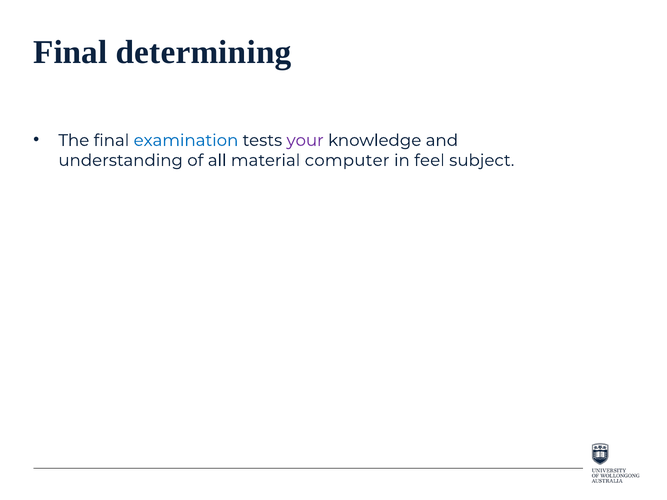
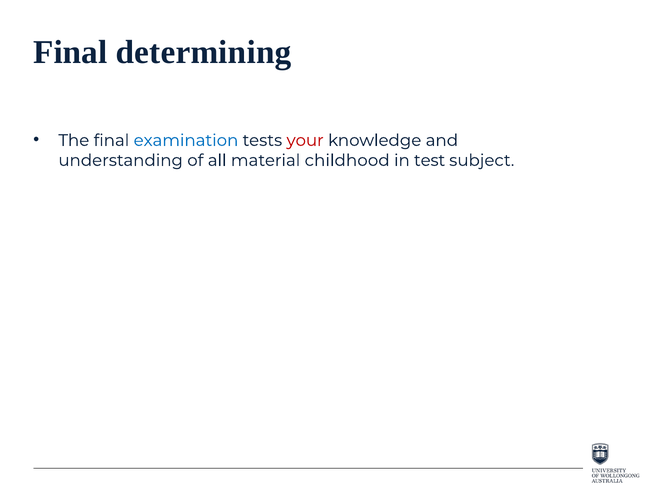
your colour: purple -> red
computer: computer -> childhood
feel: feel -> test
